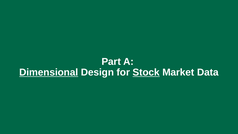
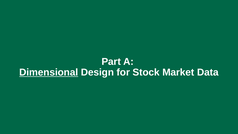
Stock underline: present -> none
